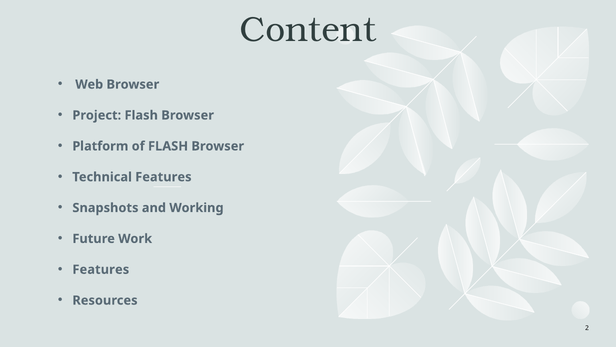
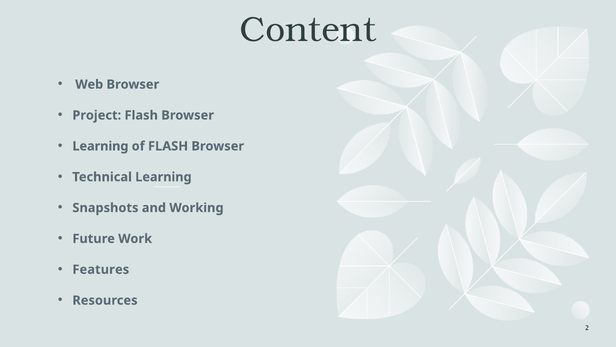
Platform at (100, 146): Platform -> Learning
Technical Features: Features -> Learning
